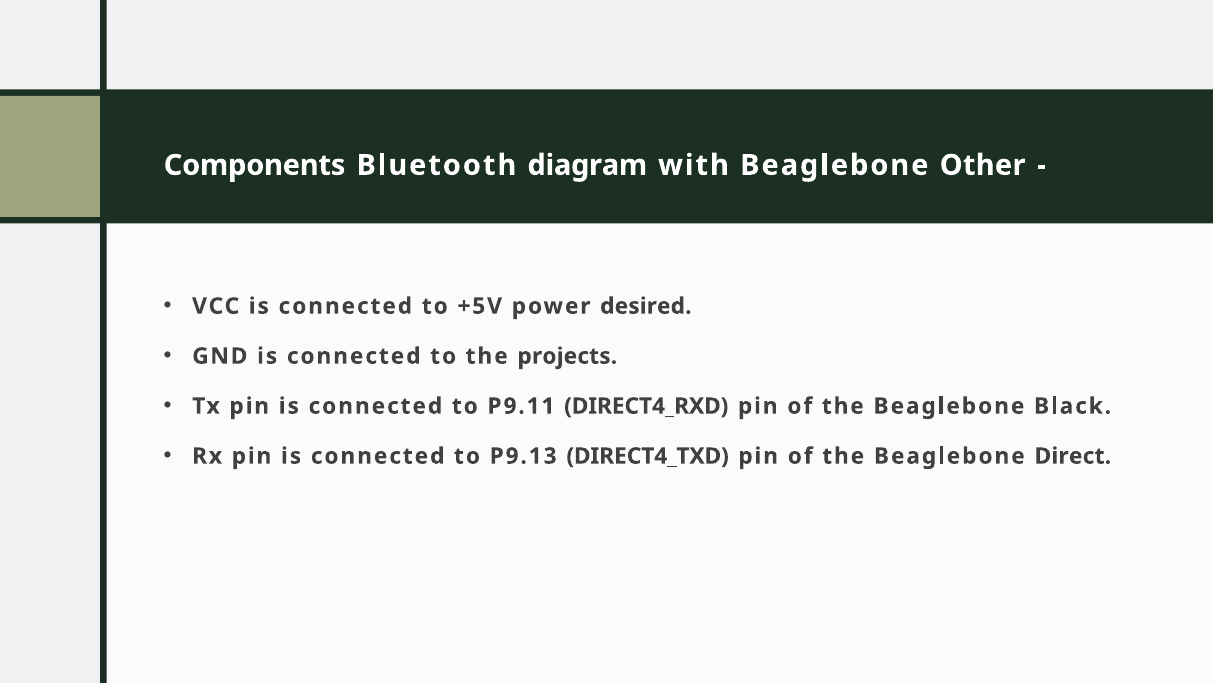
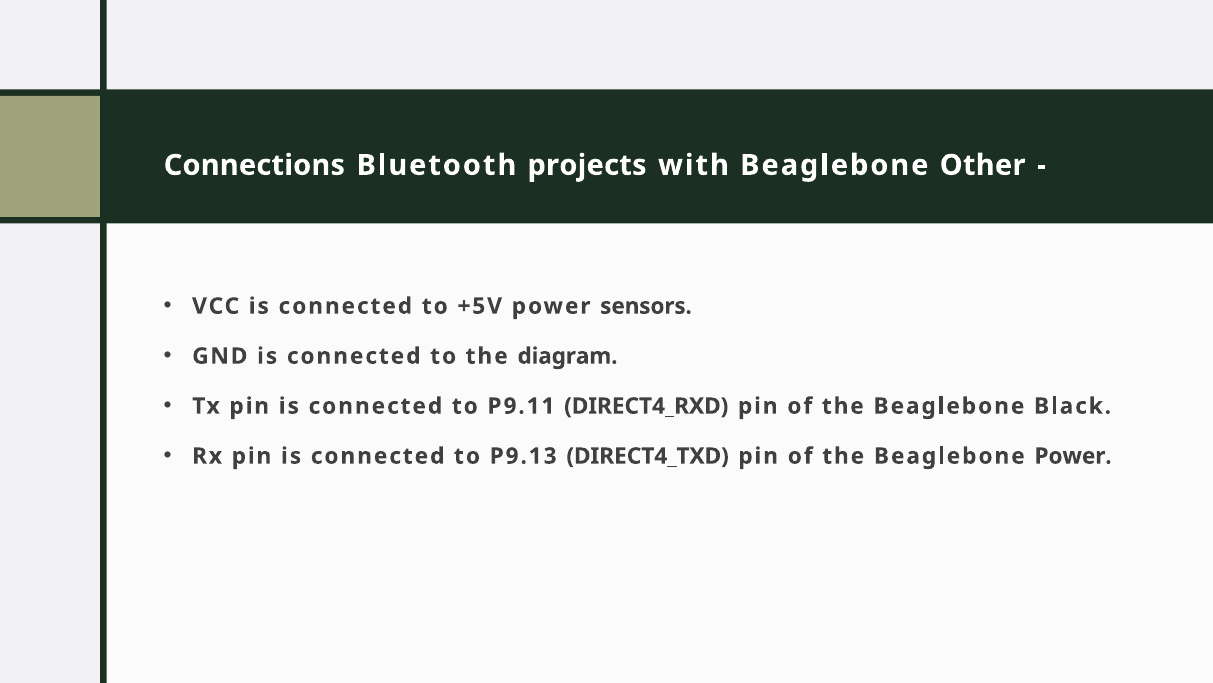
Components: Components -> Connections
diagram: diagram -> projects
desired: desired -> sensors
projects: projects -> diagram
Beaglebone Direct: Direct -> Power
